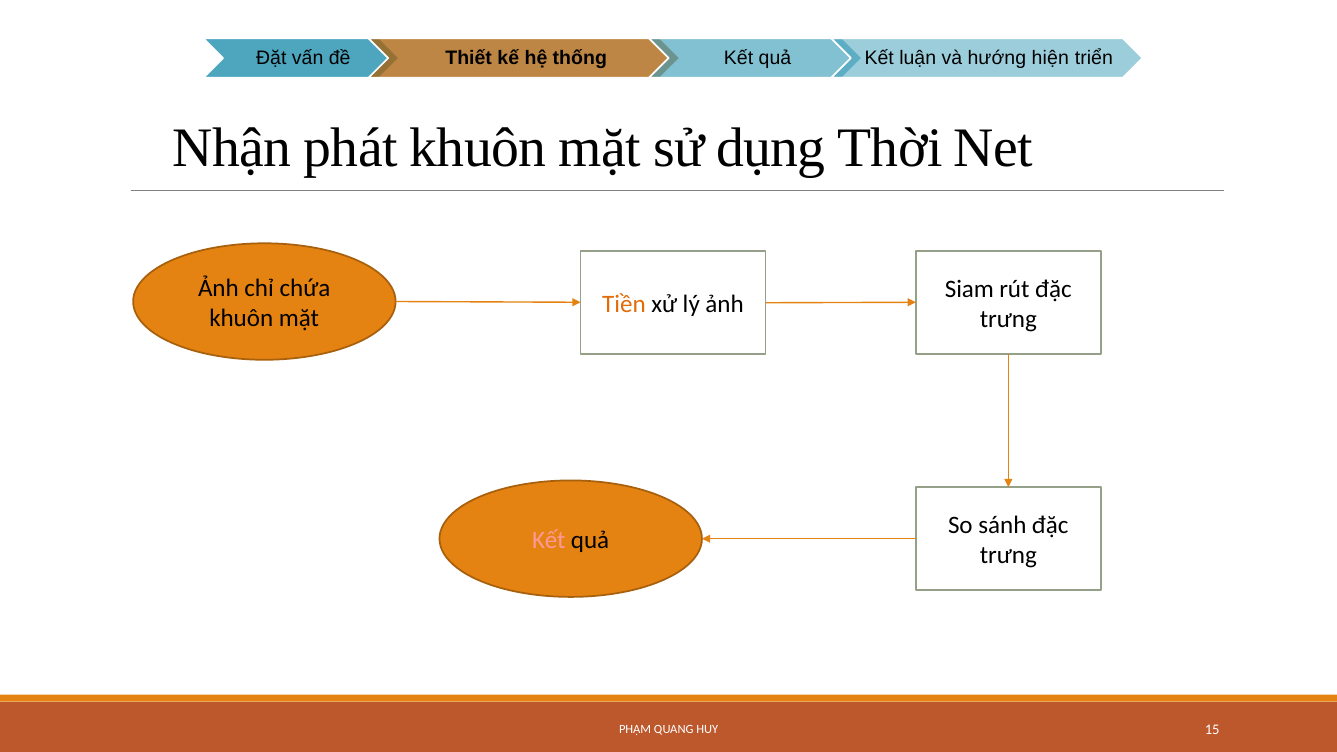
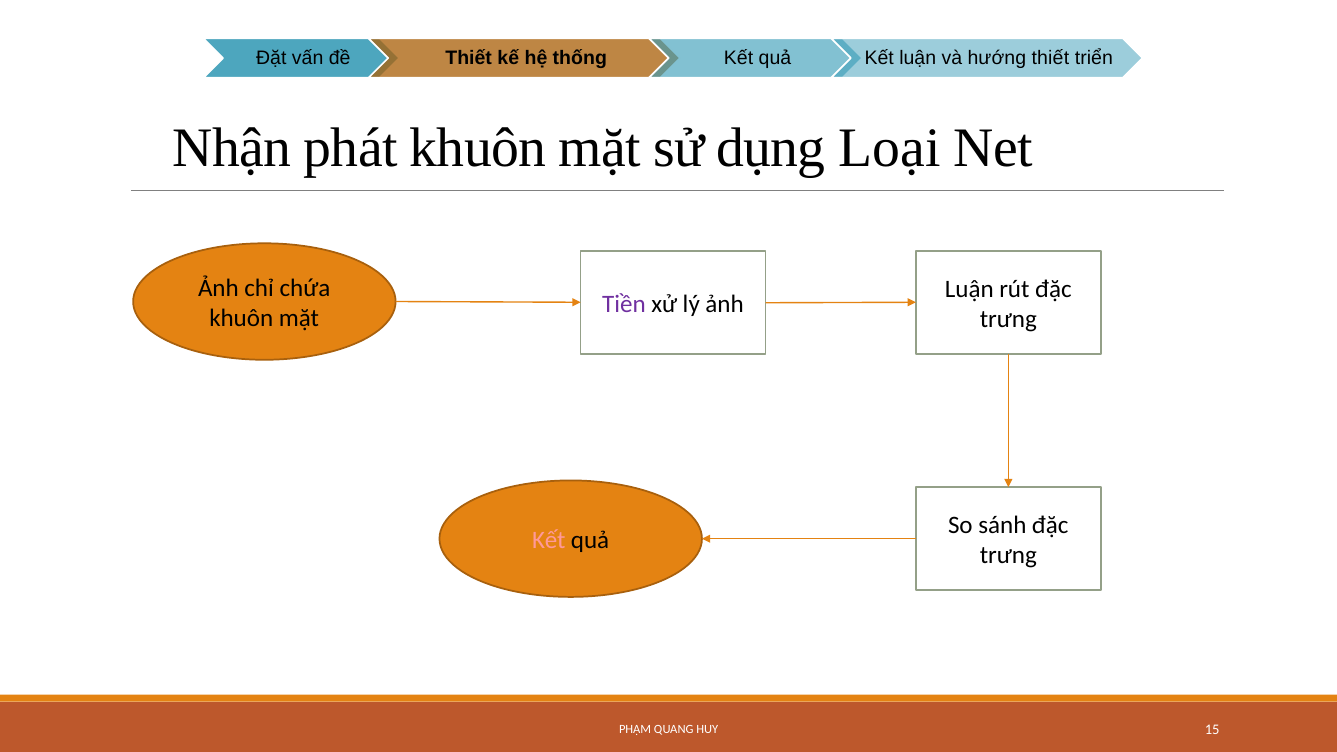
hiện at (1050, 58): hiện -> thiết
Thời: Thời -> Loại
Siam at (969, 289): Siam -> Luận
Tiền colour: orange -> purple
